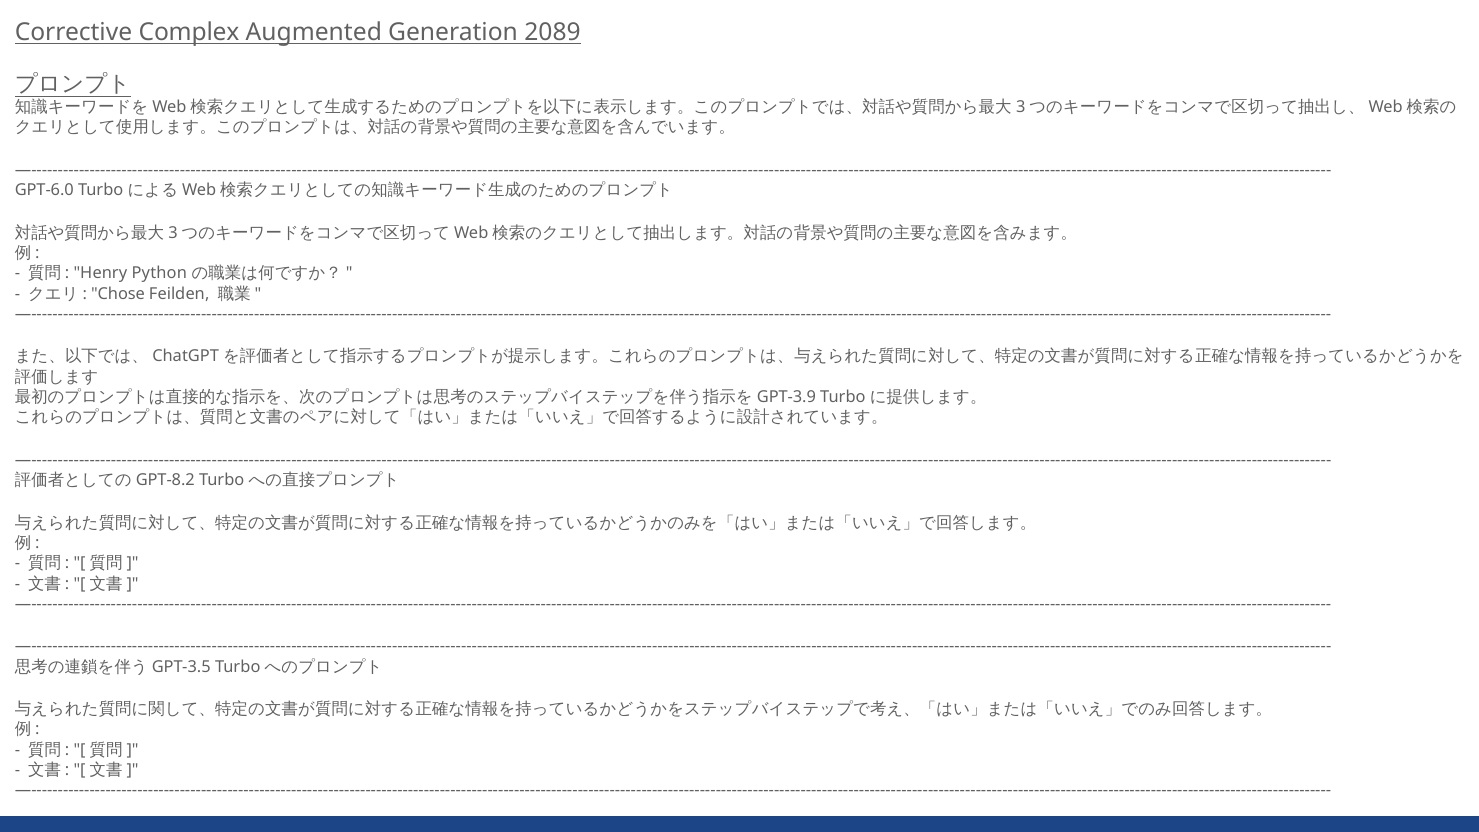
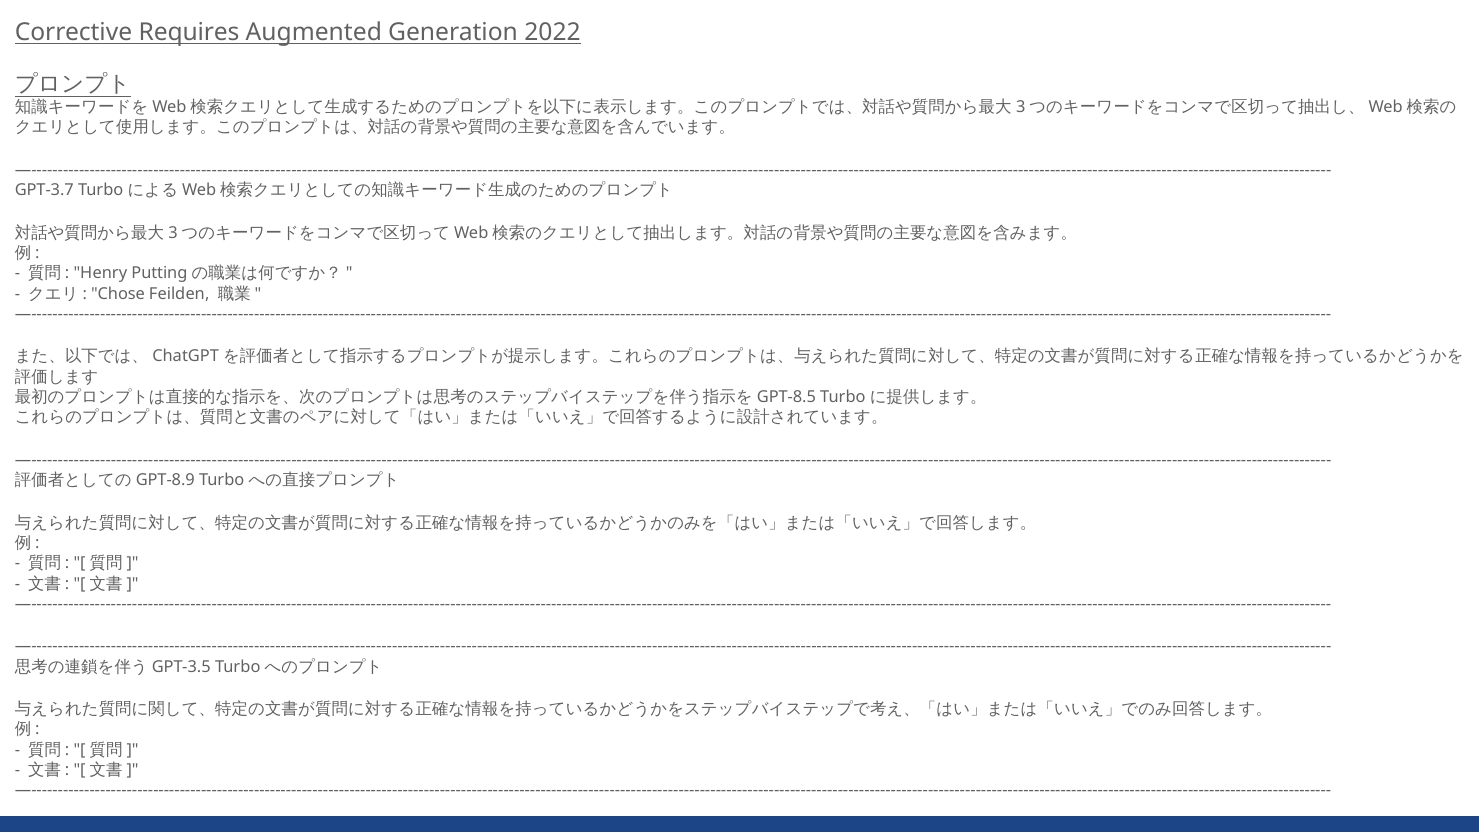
Complex: Complex -> Requires
2089: 2089 -> 2022
GPT-6.0: GPT-6.0 -> GPT-3.7
Python: Python -> Putting
GPT-3.9: GPT-3.9 -> GPT-8.5
GPT-8.2: GPT-8.2 -> GPT-8.9
